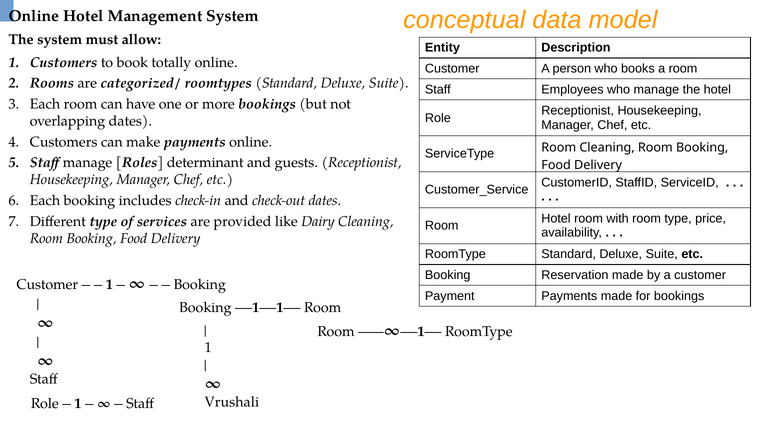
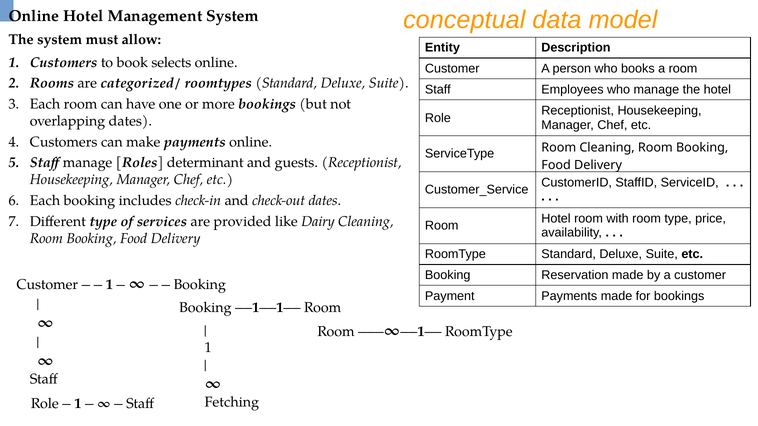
totally: totally -> selects
Vrushali: Vrushali -> Fetching
